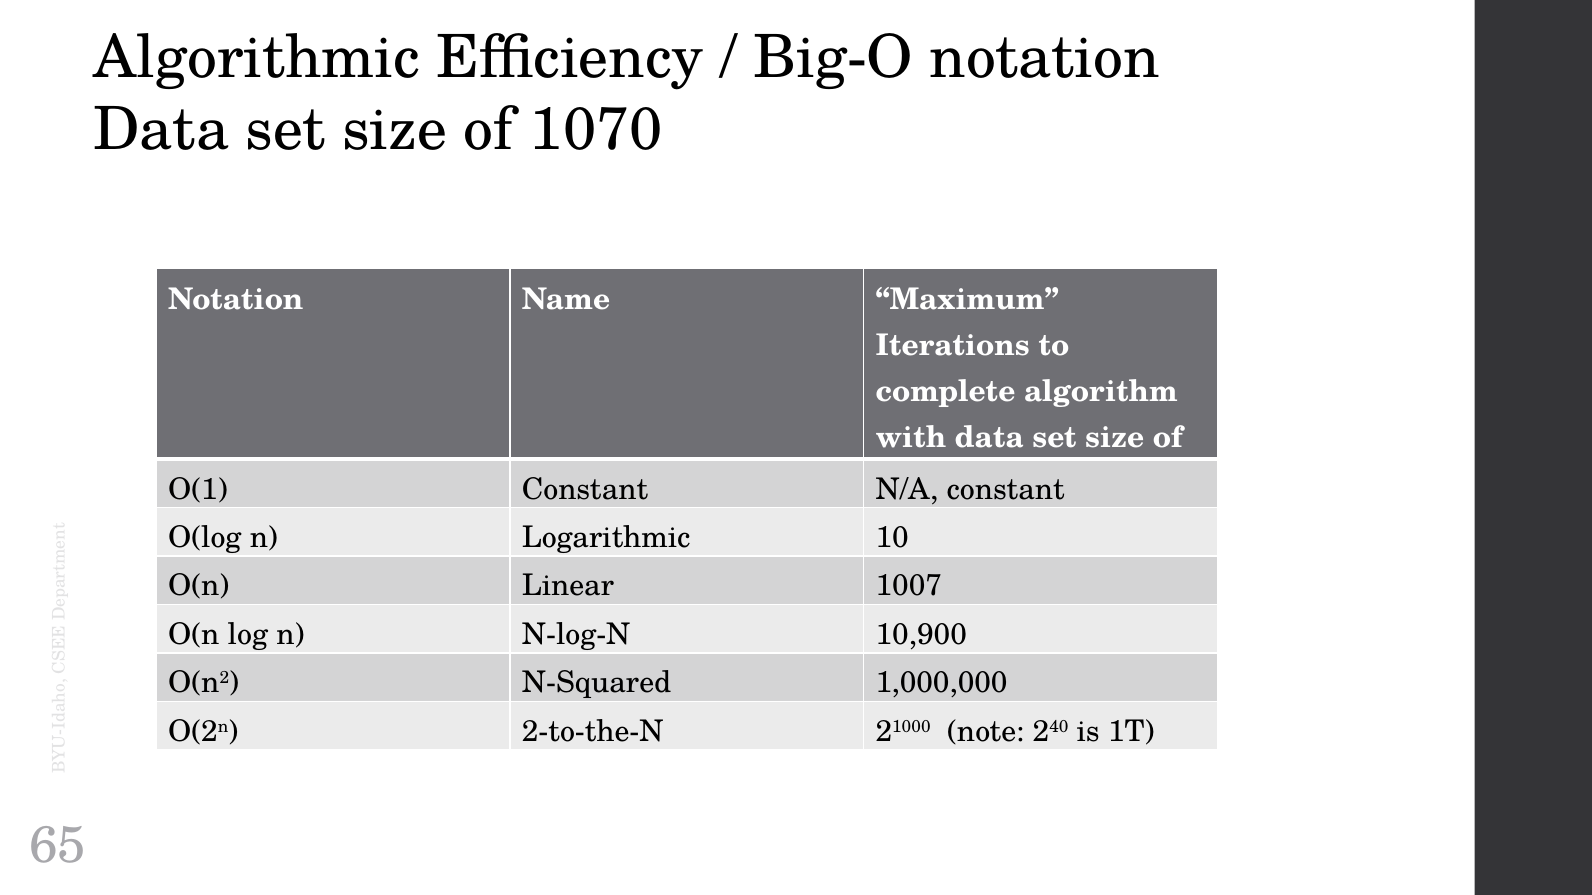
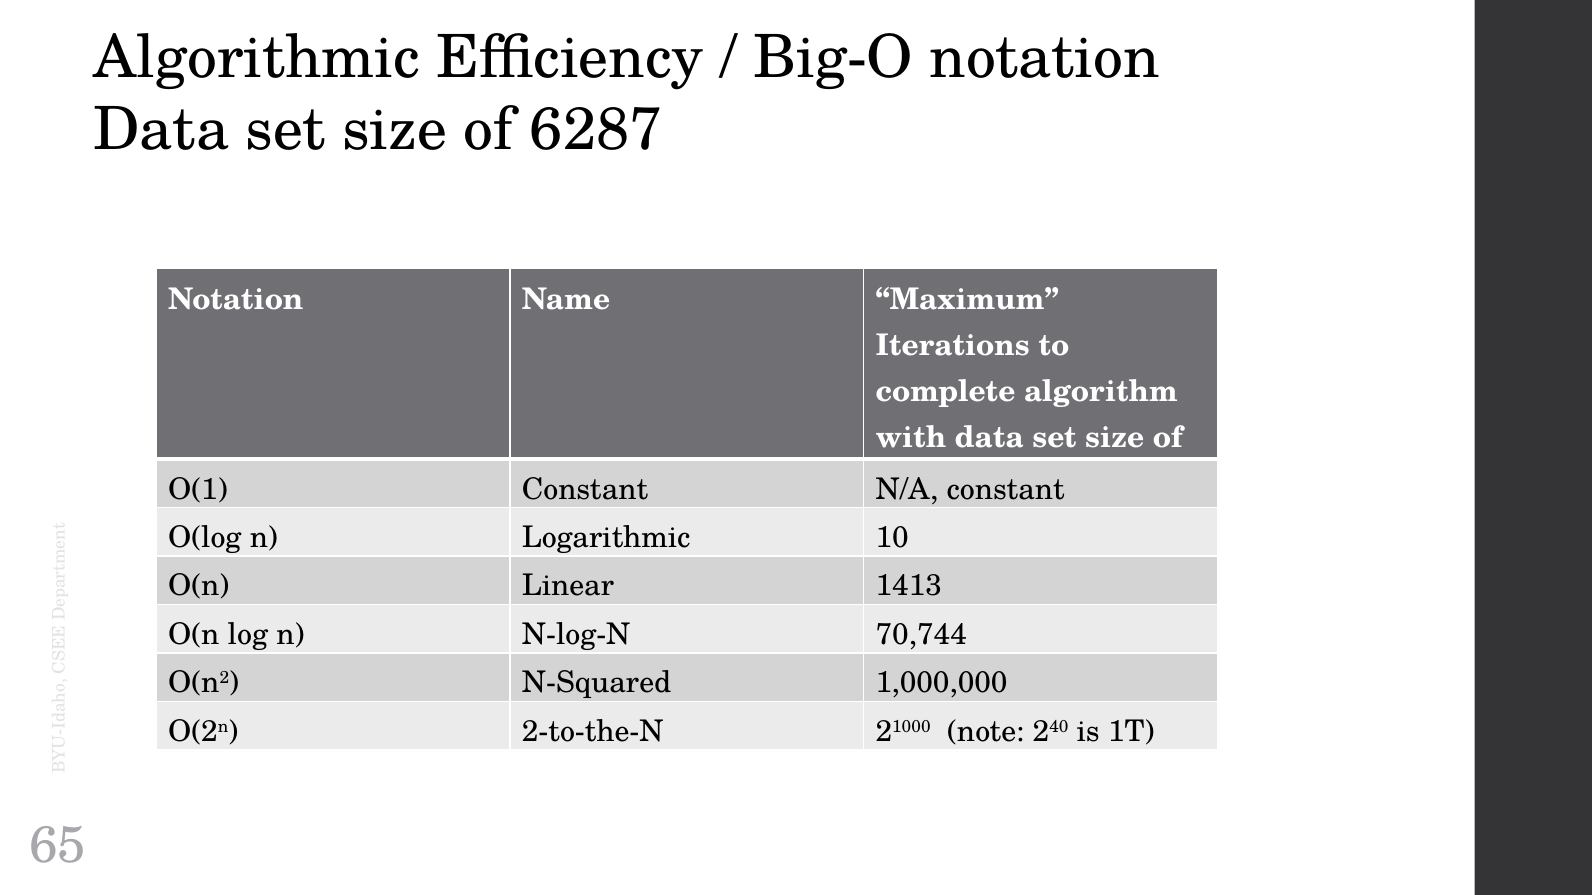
1070: 1070 -> 6287
1007: 1007 -> 1413
10,900: 10,900 -> 70,744
